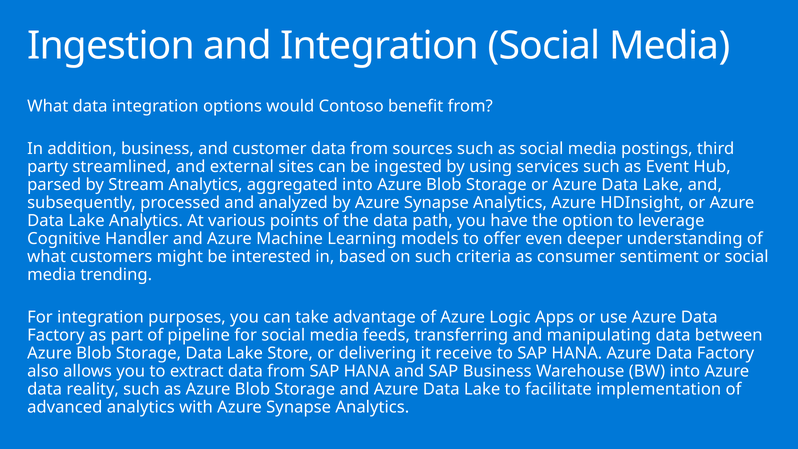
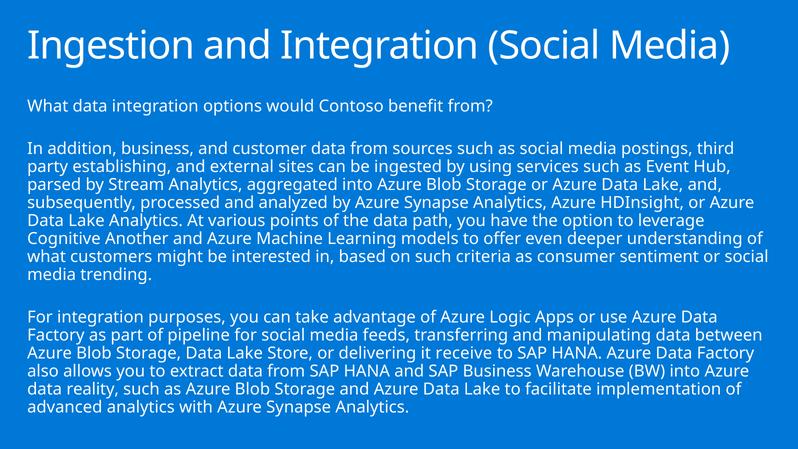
streamlined: streamlined -> establishing
Handler: Handler -> Another
